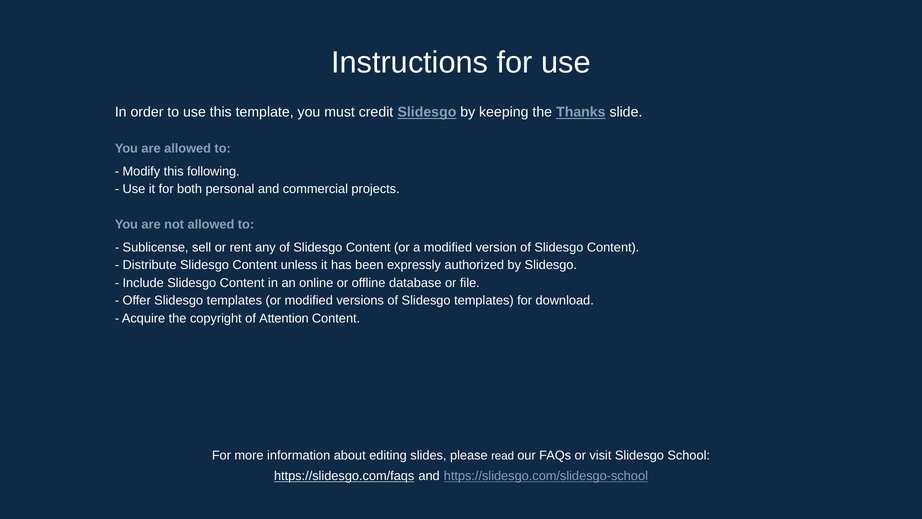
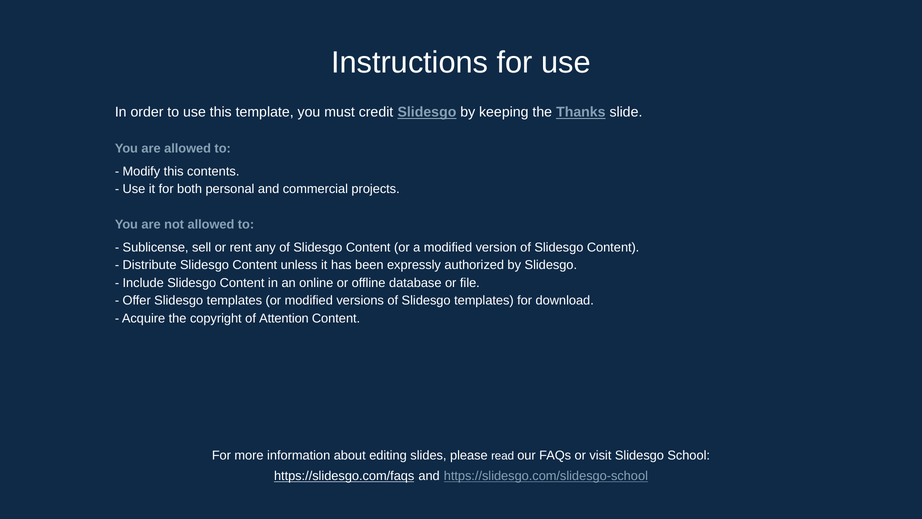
following: following -> contents
